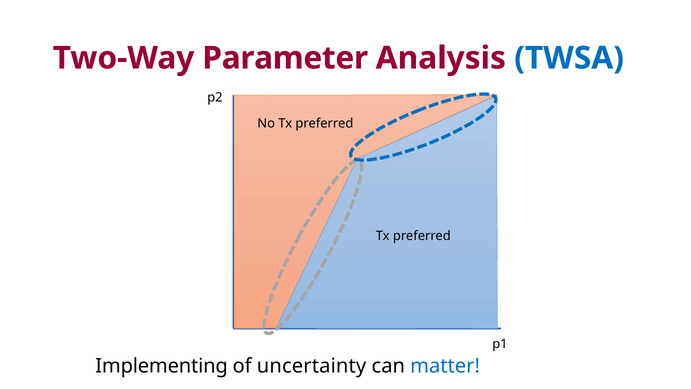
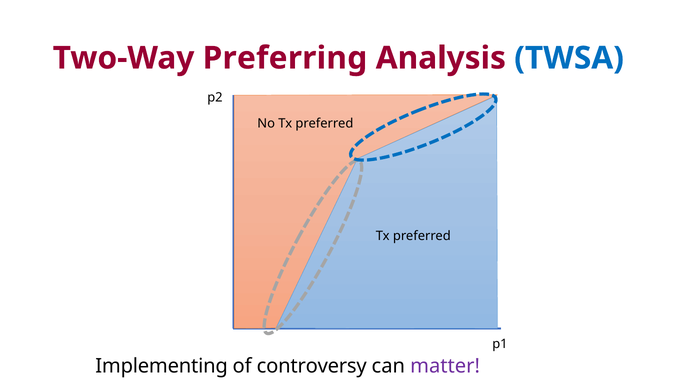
Parameter: Parameter -> Preferring
uncertainty: uncertainty -> controversy
matter colour: blue -> purple
